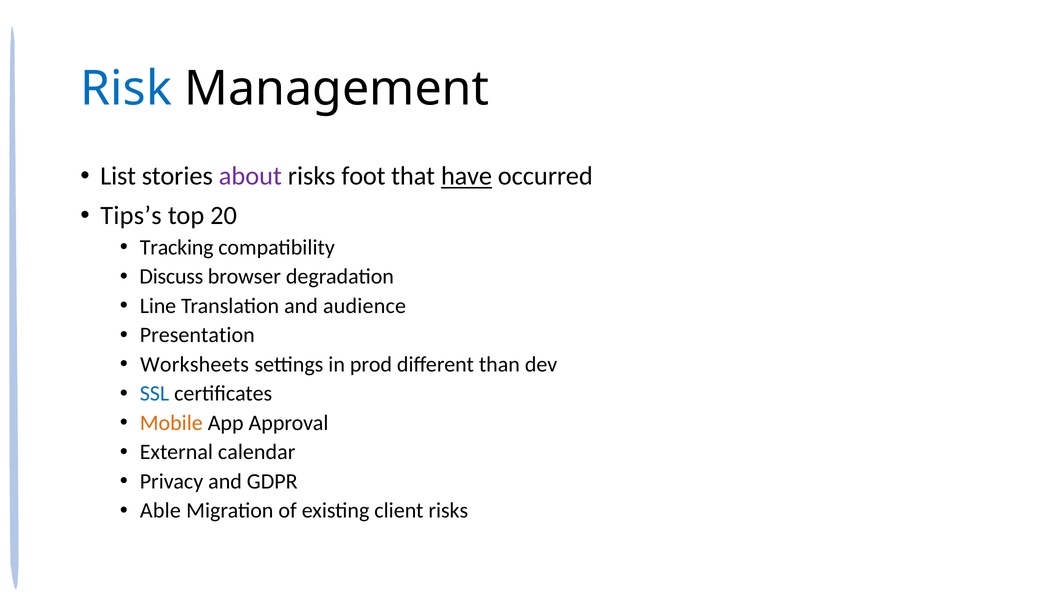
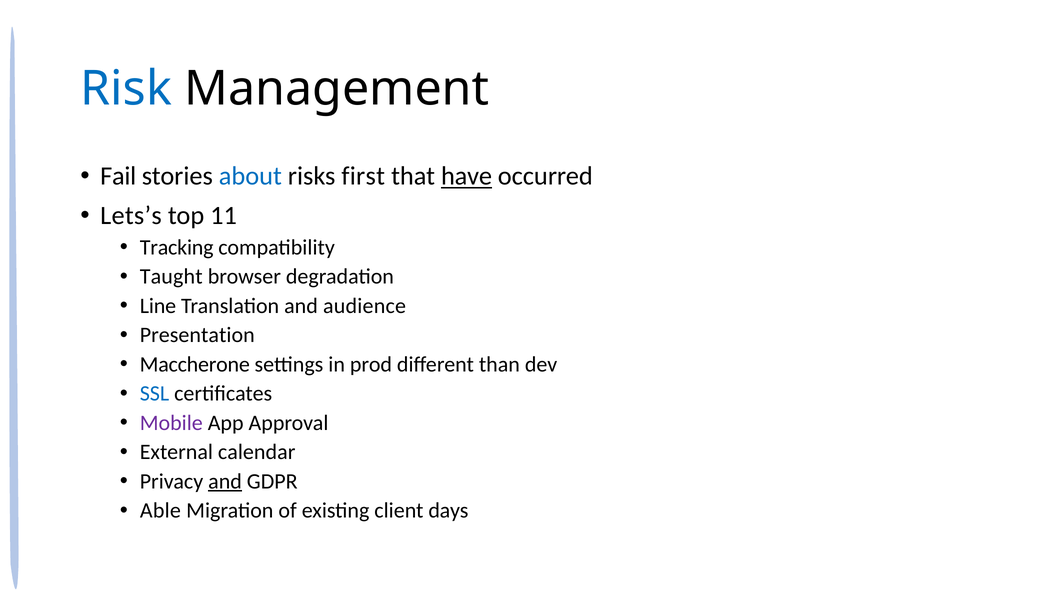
List: List -> Fail
about colour: purple -> blue
foot: foot -> first
Tips’s: Tips’s -> Lets’s
20: 20 -> 11
Discuss: Discuss -> Taught
Worksheets: Worksheets -> Maccherone
Mobile colour: orange -> purple
and at (225, 481) underline: none -> present
client risks: risks -> days
